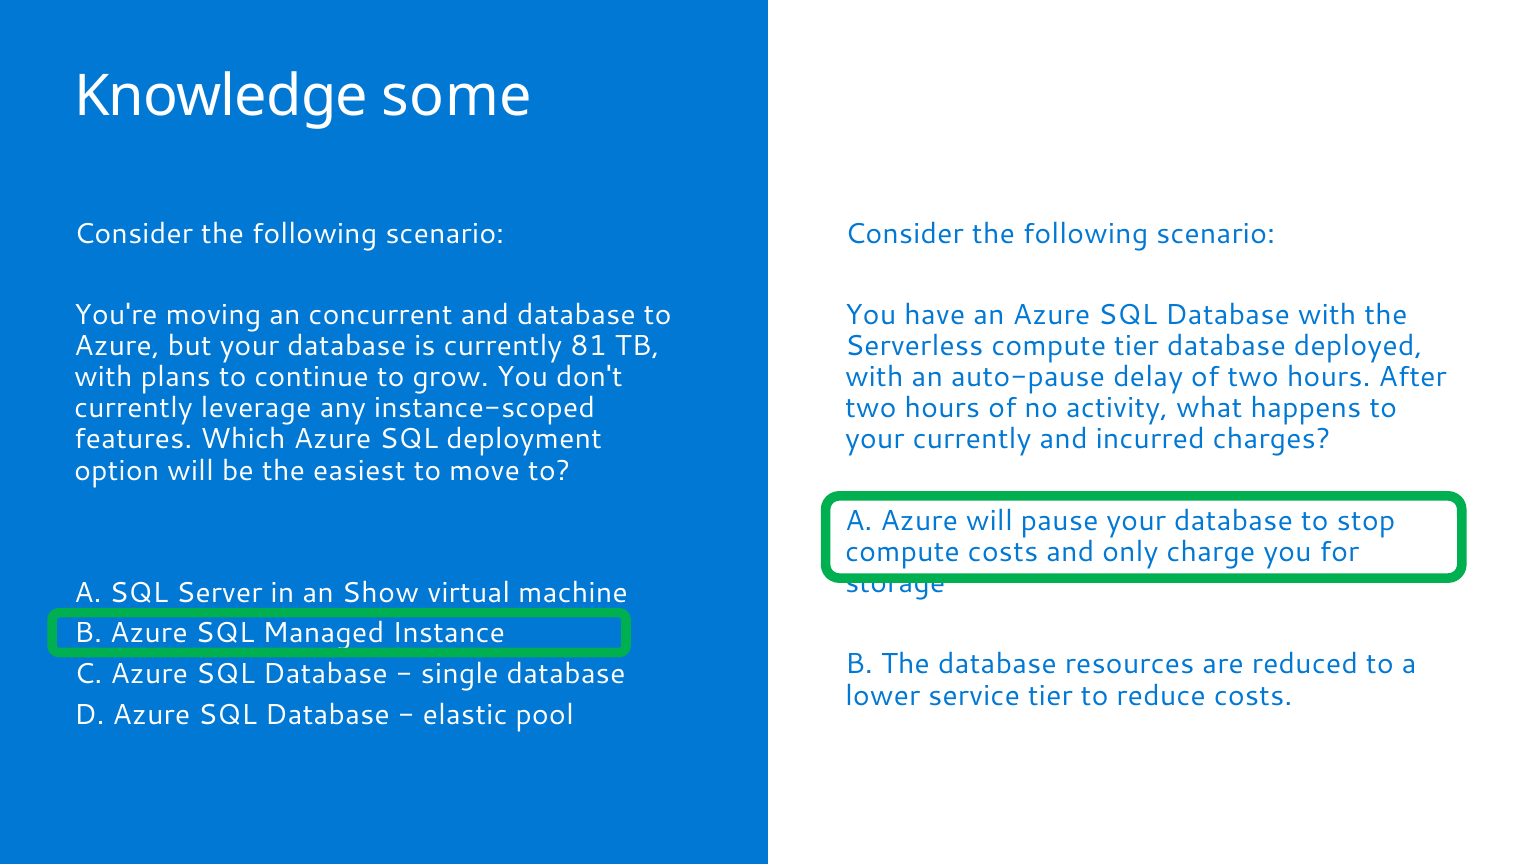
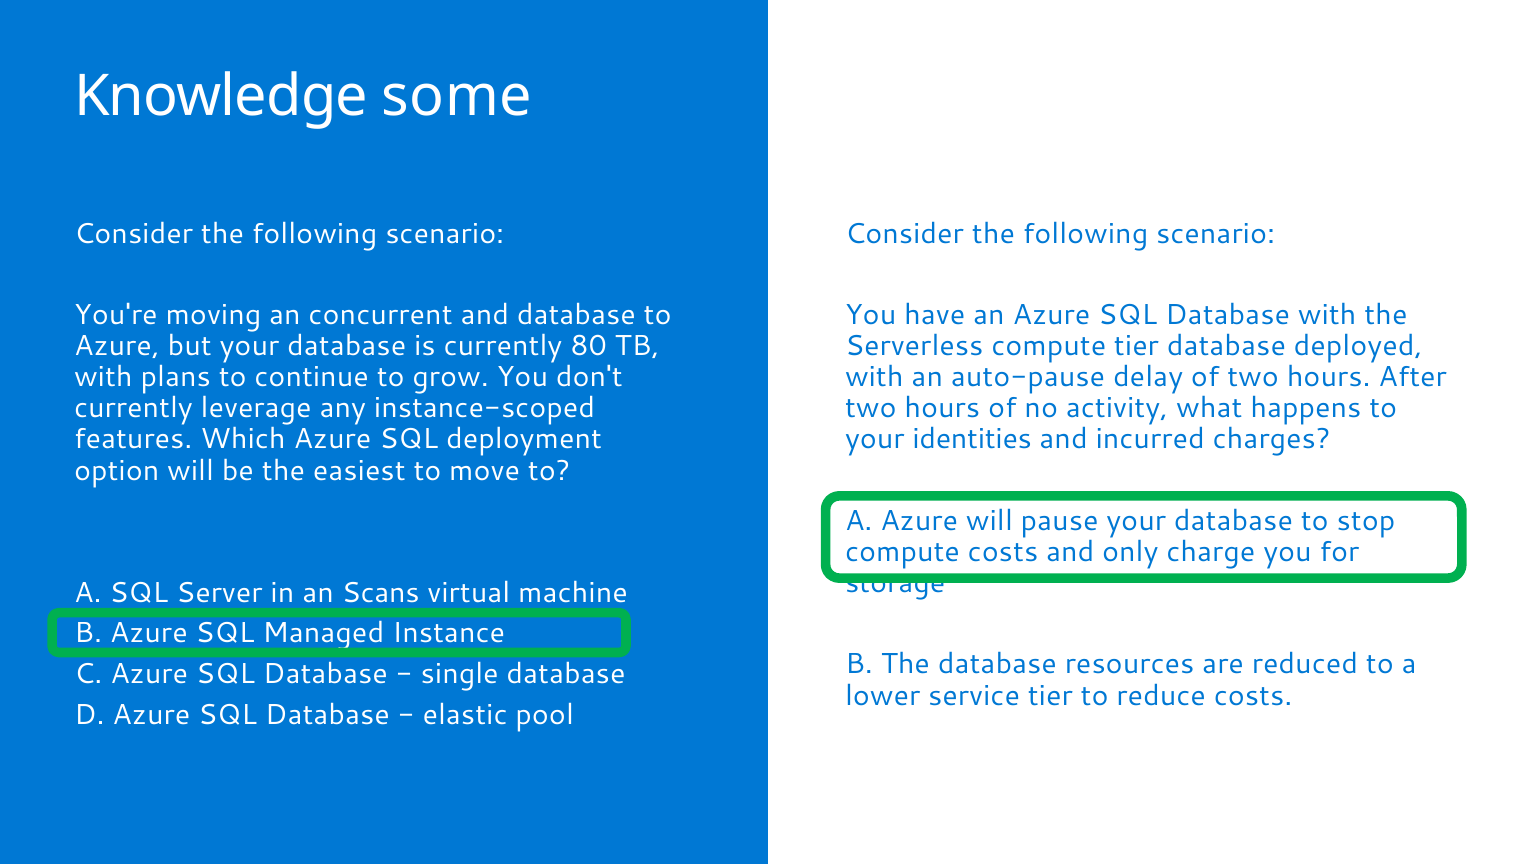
81: 81 -> 80
your currently: currently -> identities
Show: Show -> Scans
